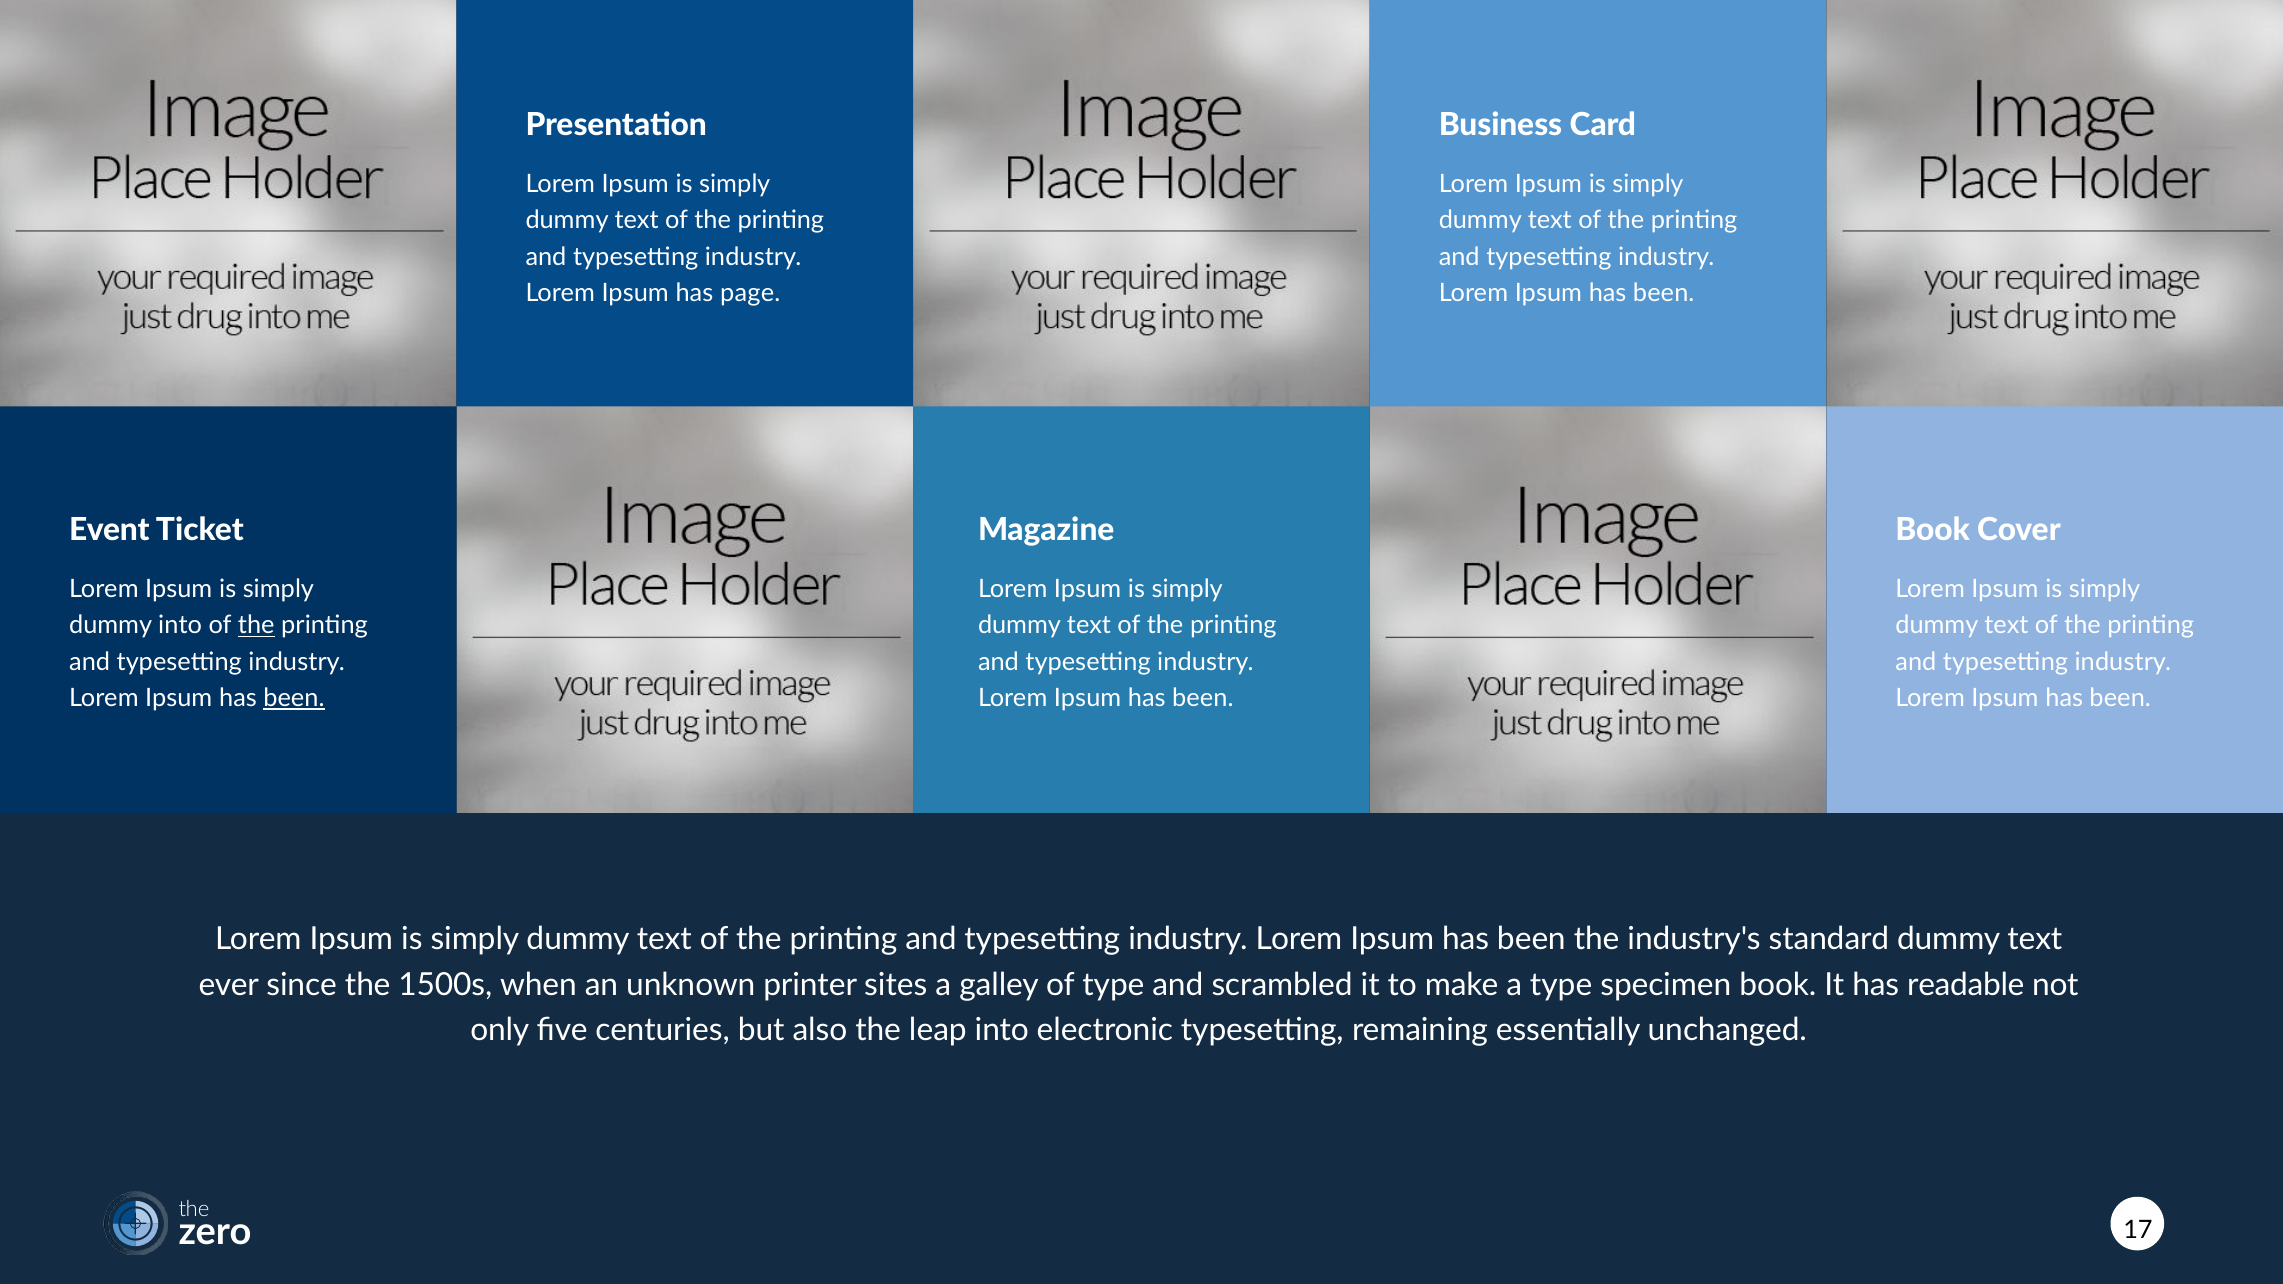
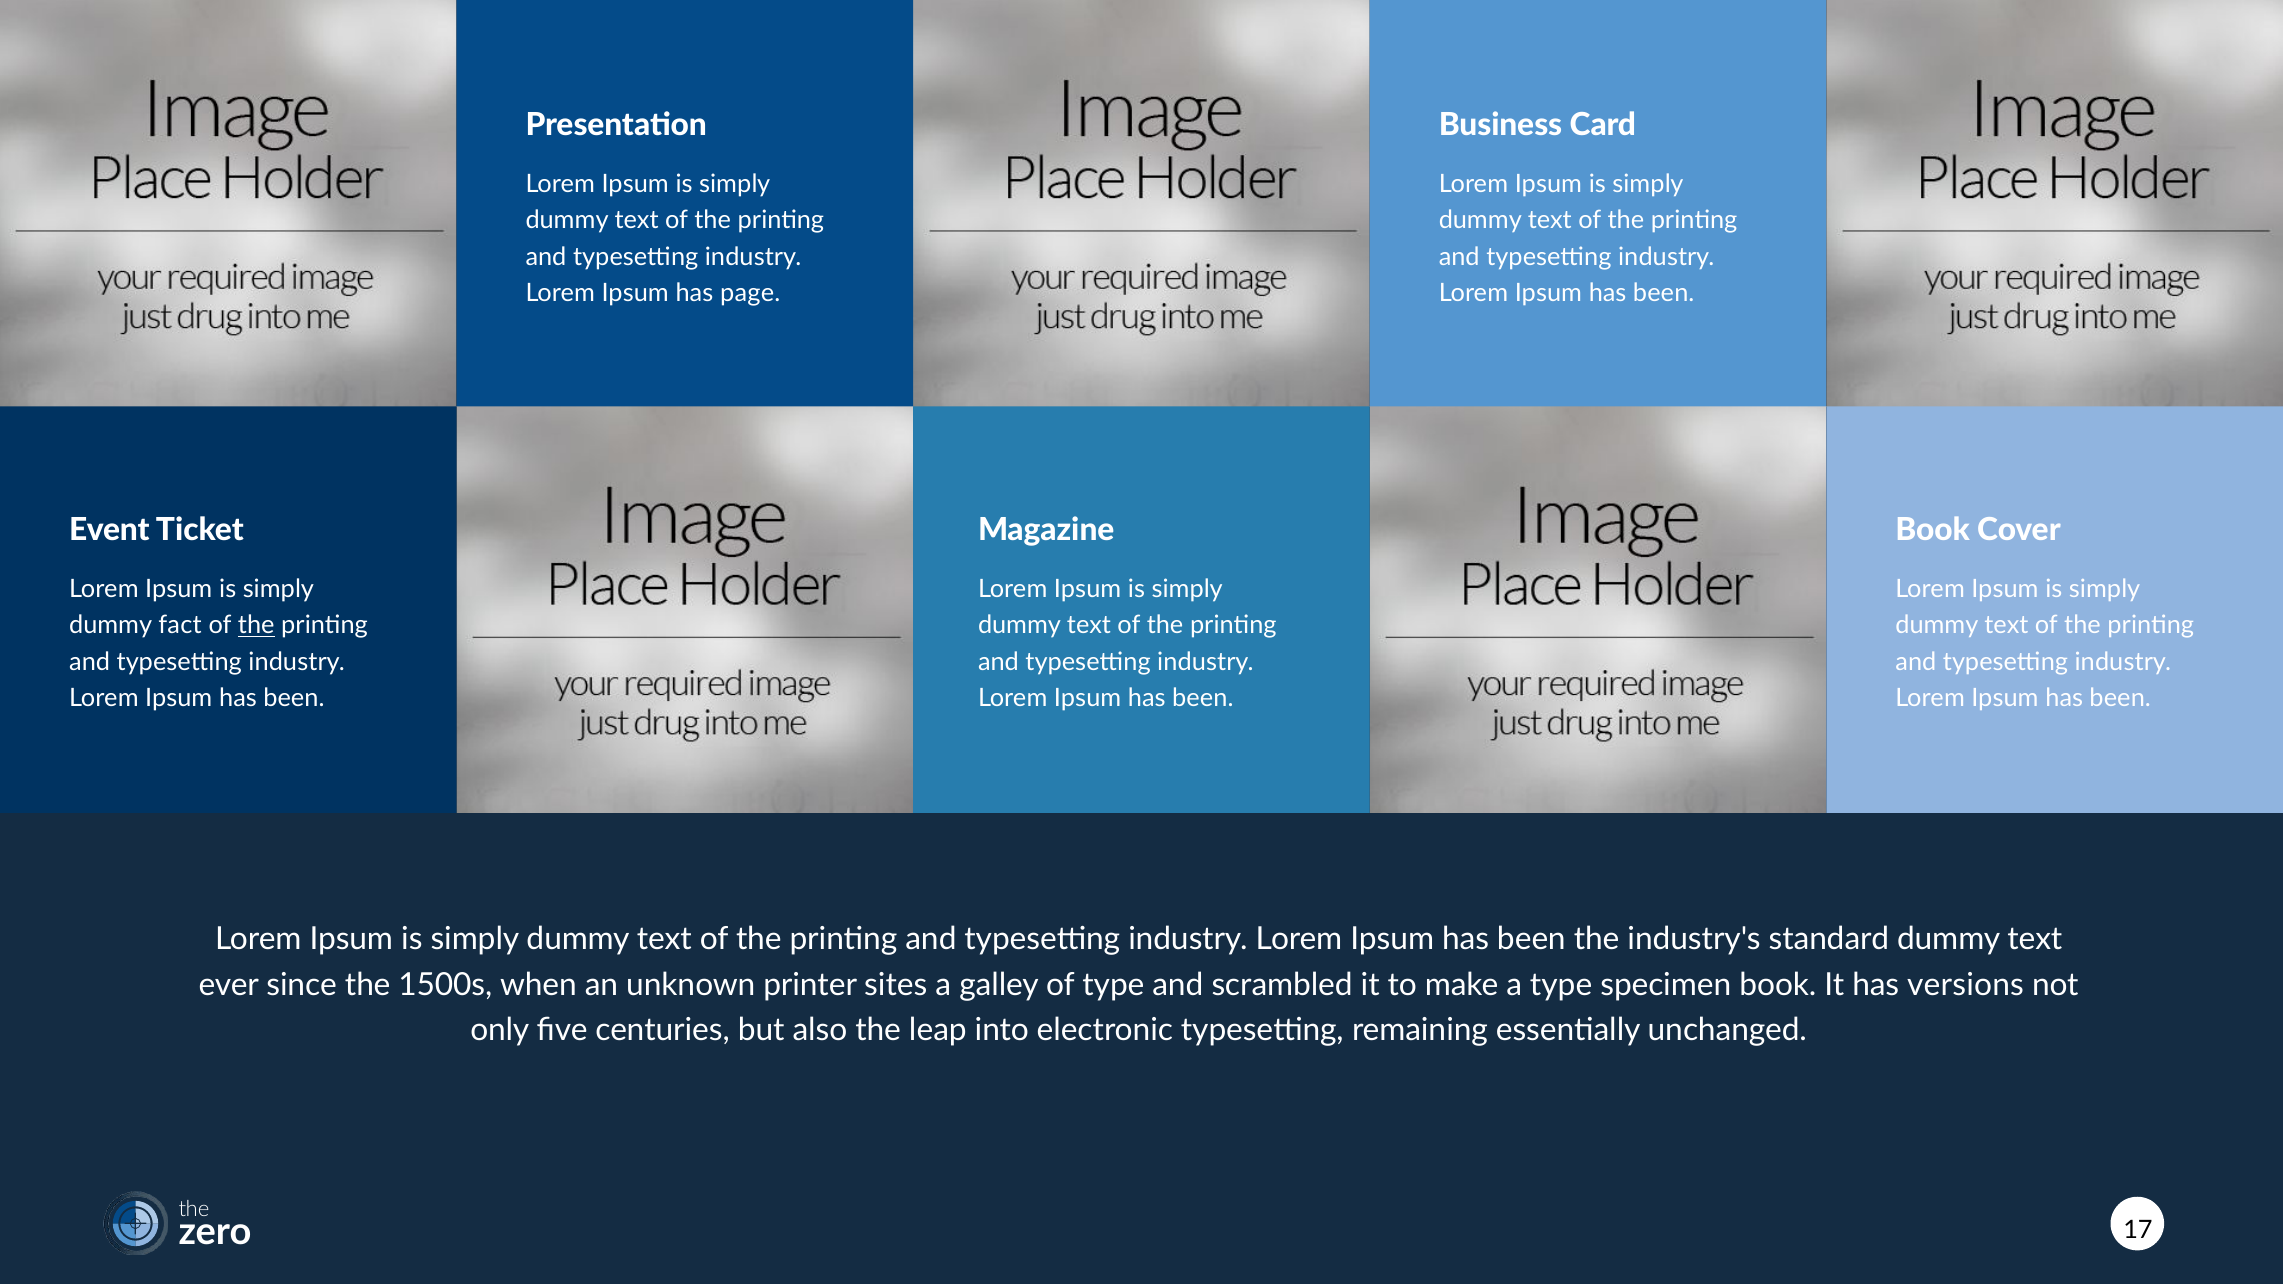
dummy into: into -> fact
been at (294, 698) underline: present -> none
readable: readable -> versions
